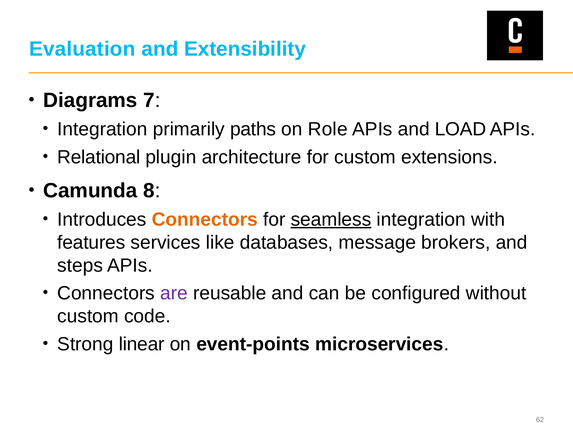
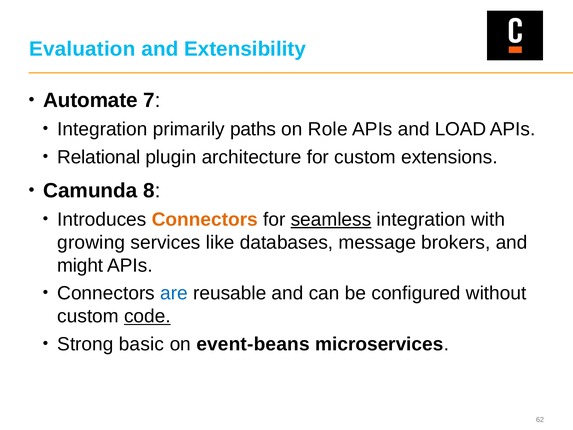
Diagrams: Diagrams -> Automate
features: features -> growing
steps: steps -> might
are colour: purple -> blue
code underline: none -> present
linear: linear -> basic
event-points: event-points -> event-beans
